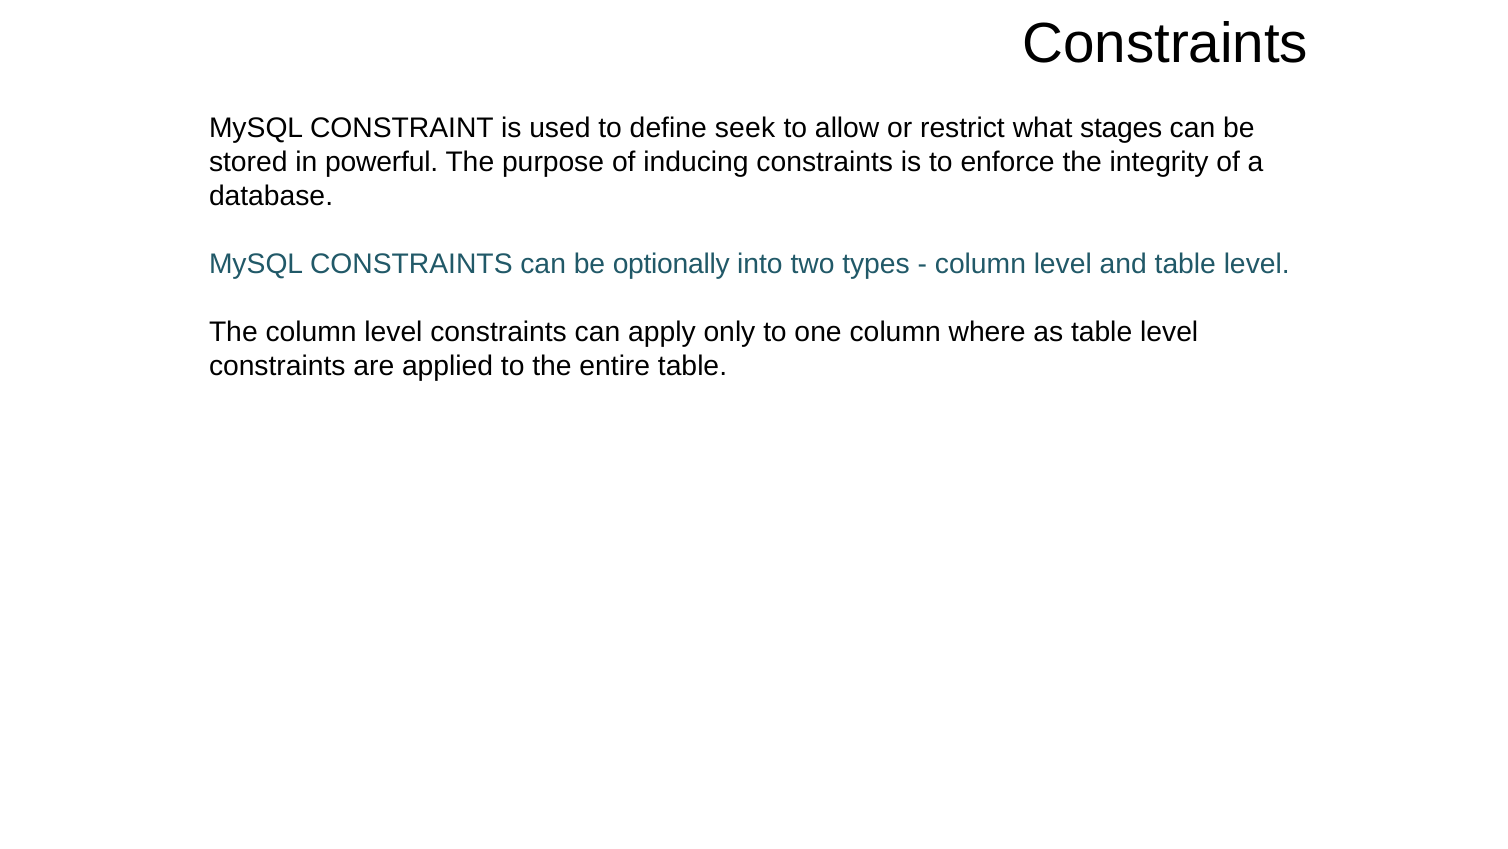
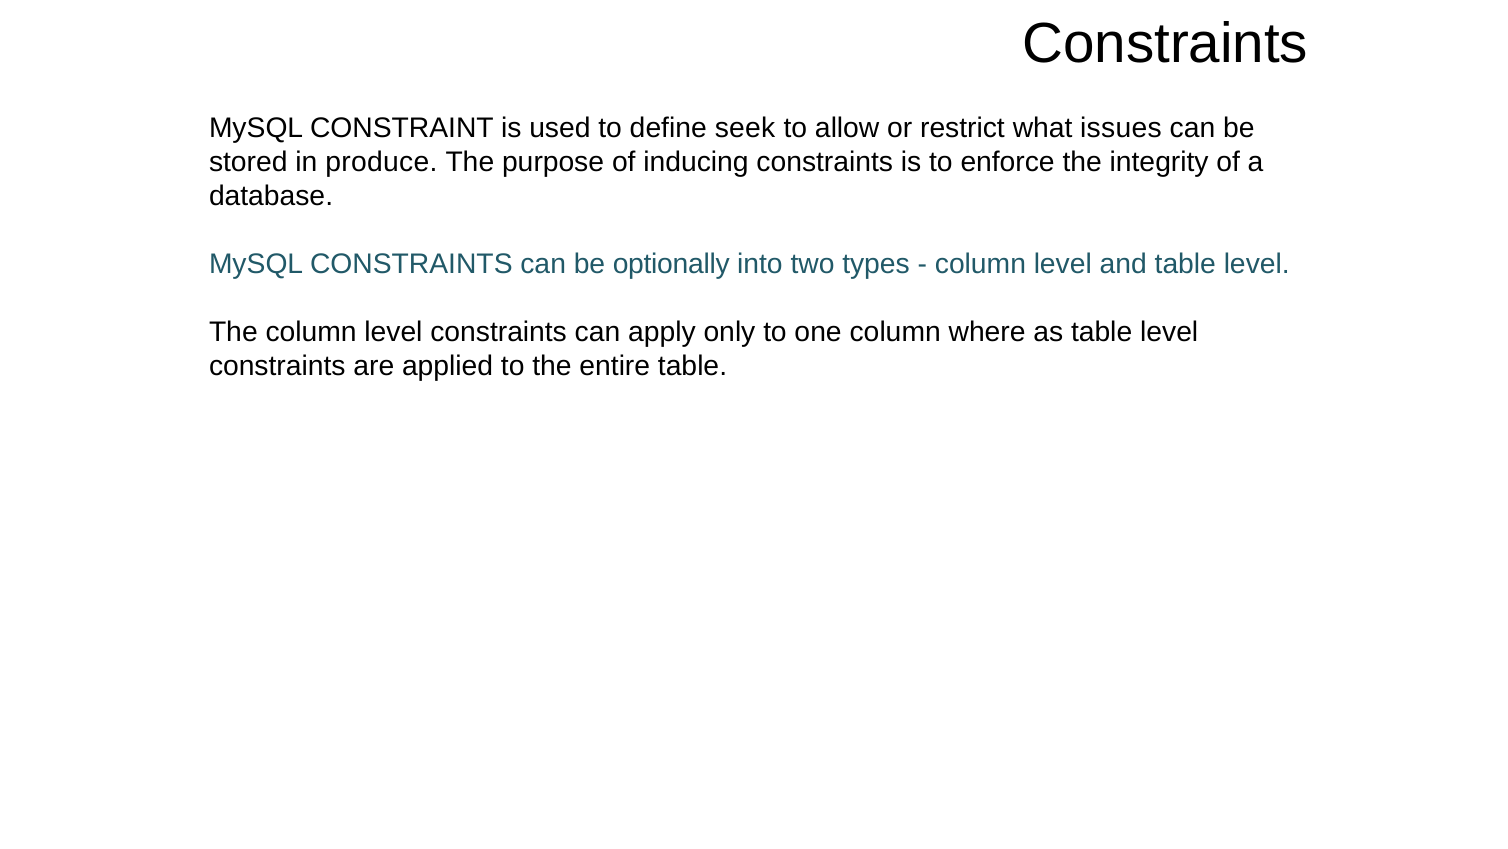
stages: stages -> issues
powerful: powerful -> produce
